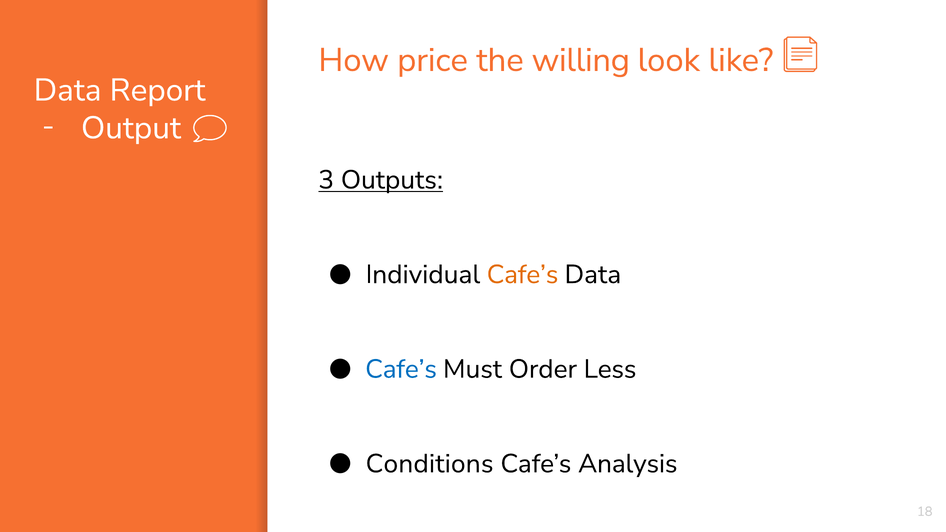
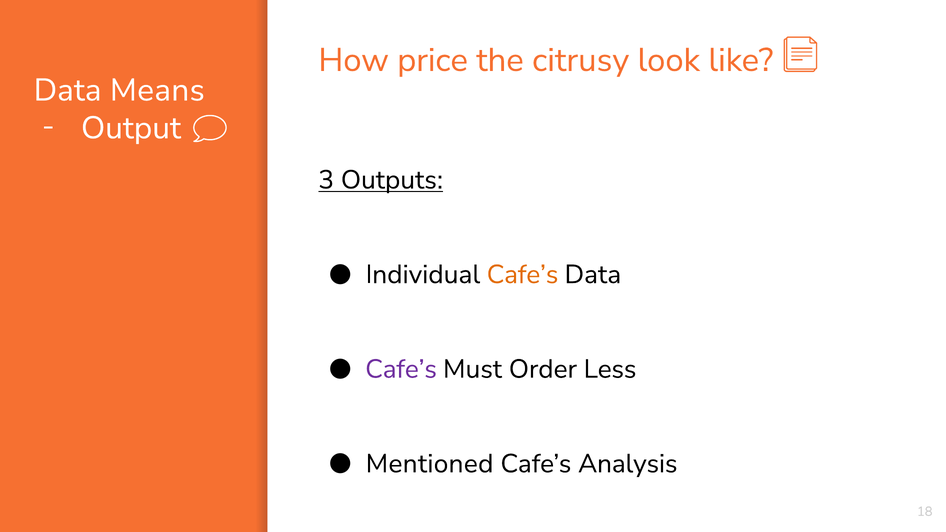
willing: willing -> citrusy
Report: Report -> Means
Cafe’s at (401, 369) colour: blue -> purple
Conditions: Conditions -> Mentioned
